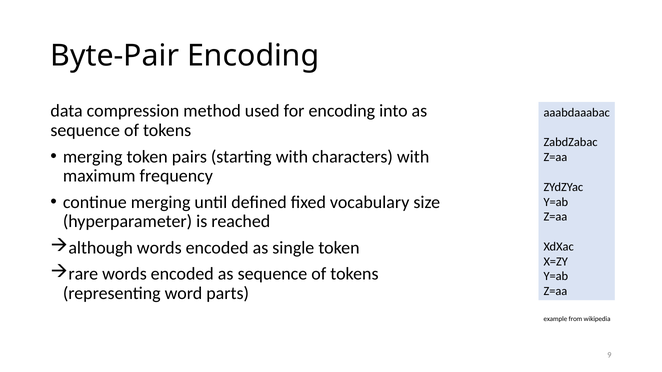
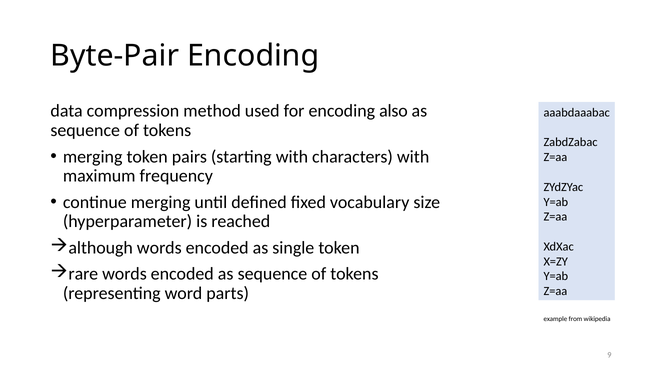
into: into -> also
